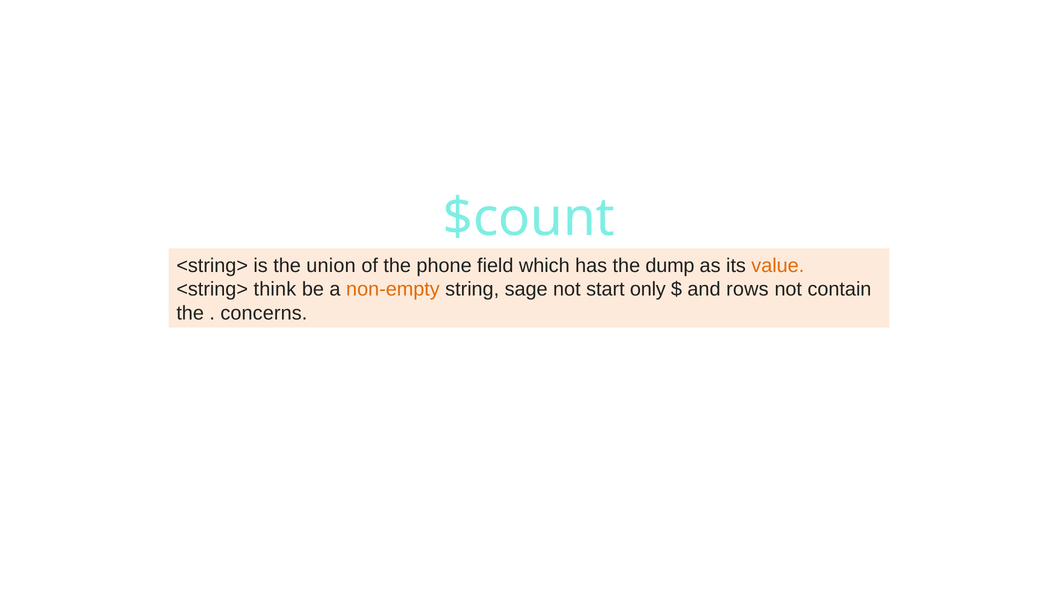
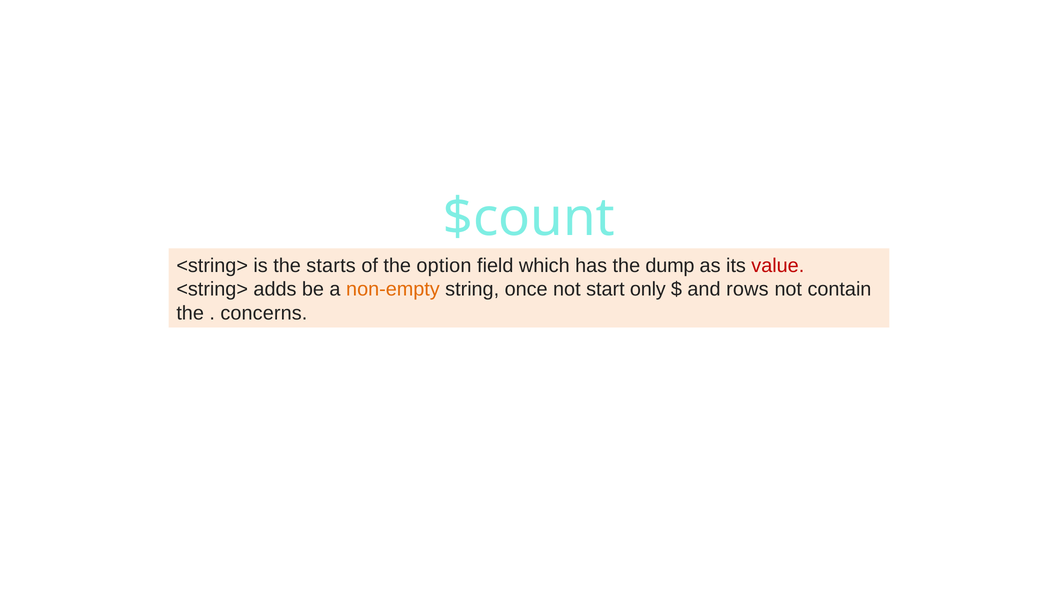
union: union -> starts
phone: phone -> option
value colour: orange -> red
think: think -> adds
sage: sage -> once
